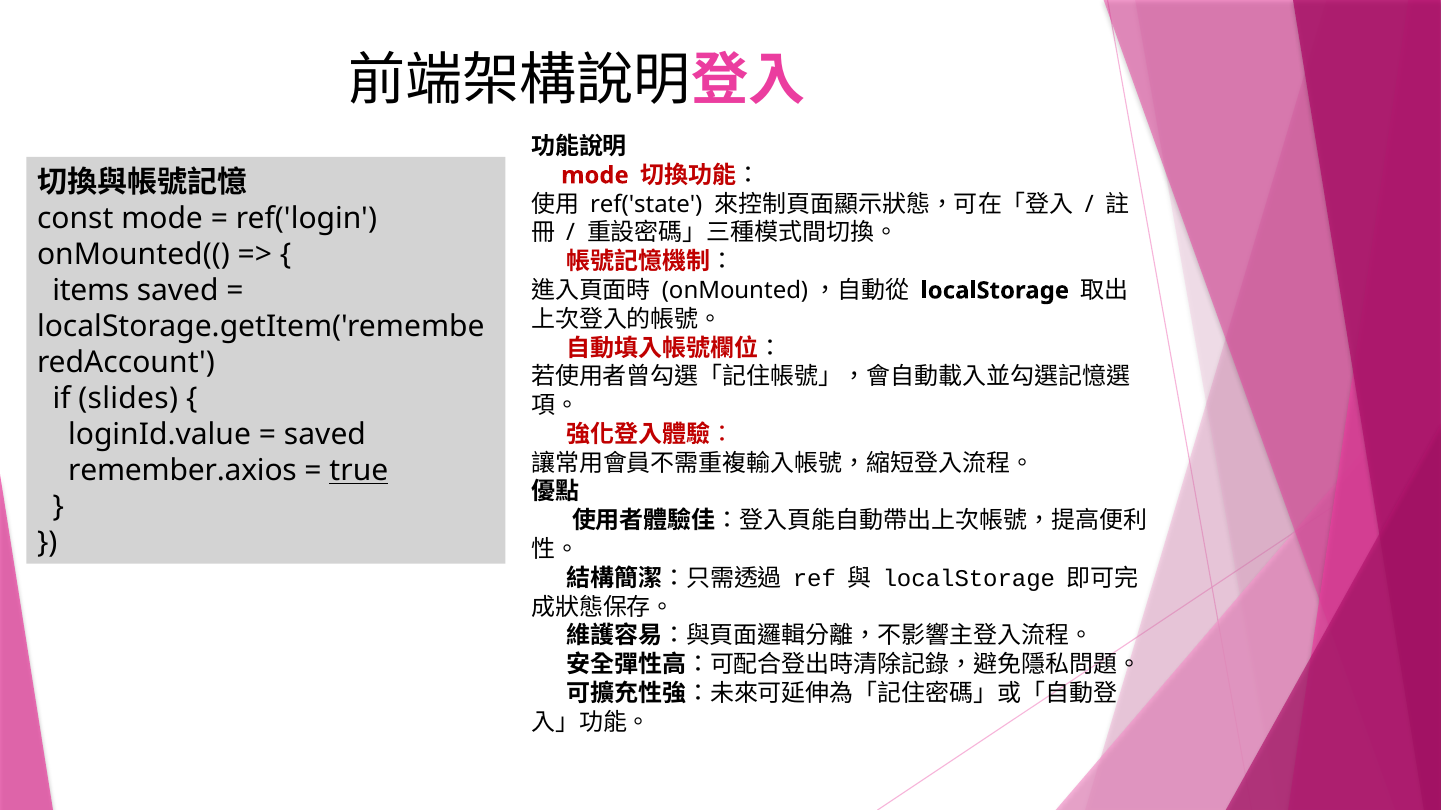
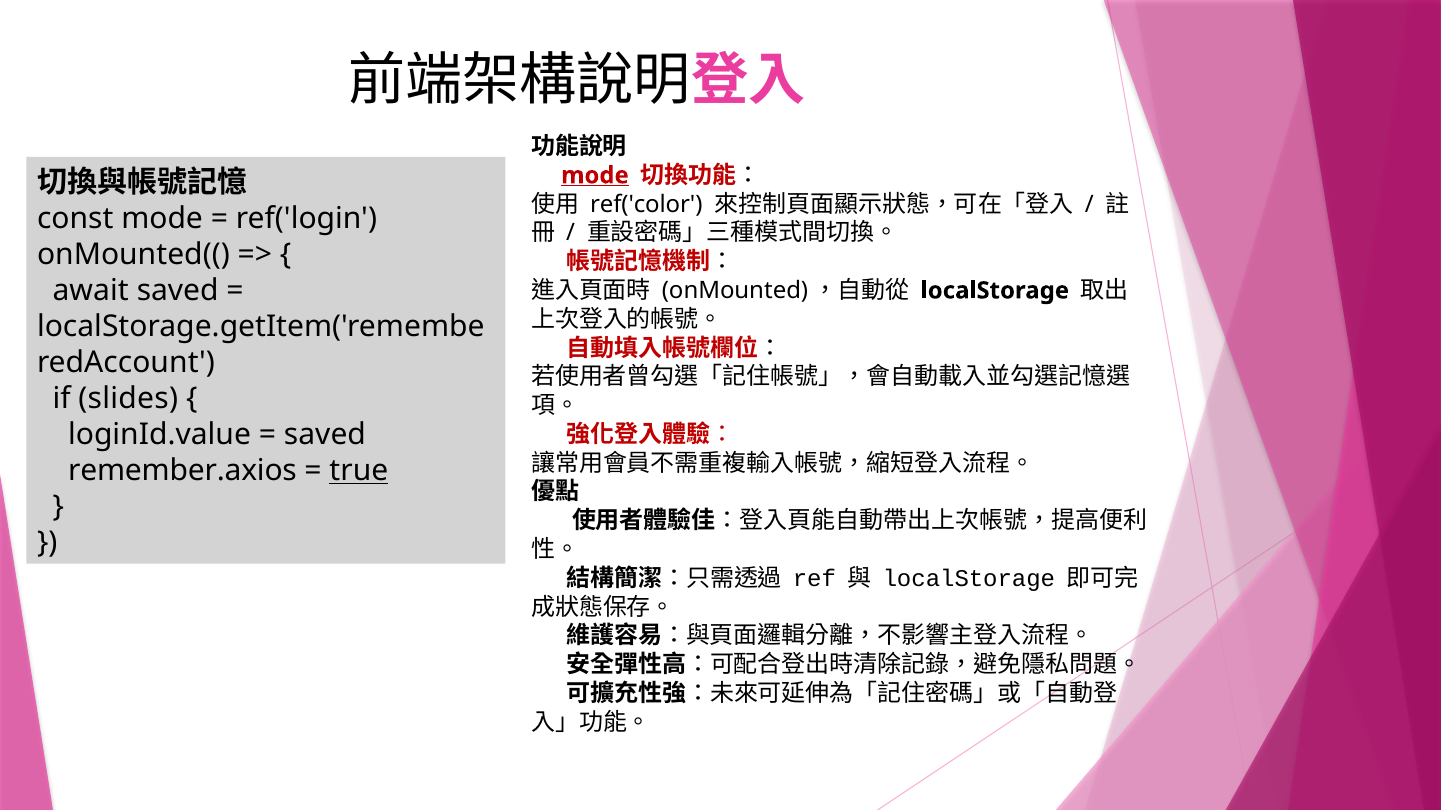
mode at (595, 176) underline: none -> present
ref('state: ref('state -> ref('color
items: items -> await
